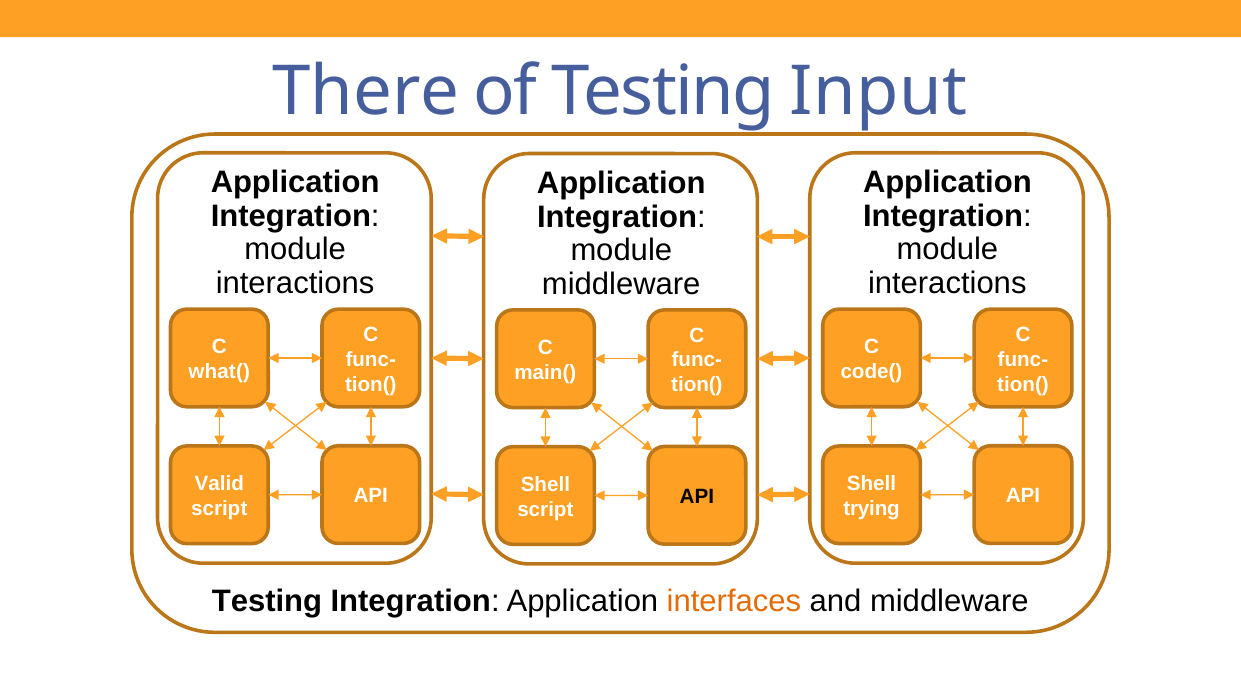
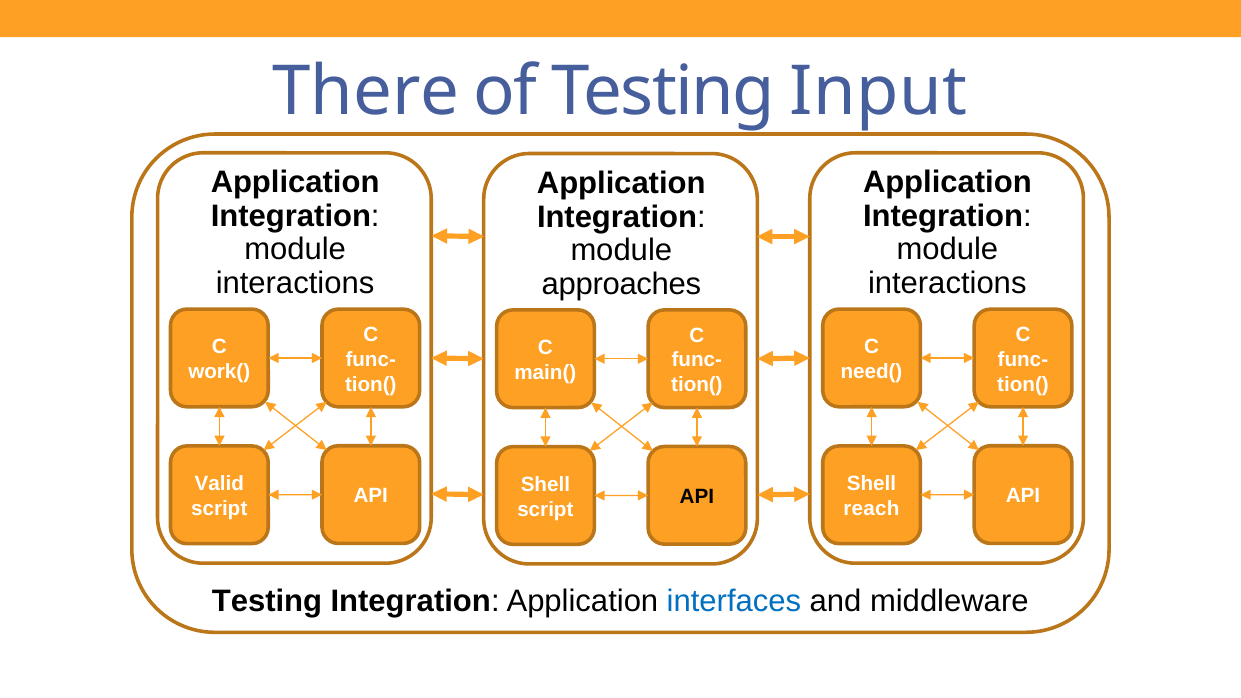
middleware at (621, 284): middleware -> approaches
what(: what( -> work(
code(: code( -> need(
trying: trying -> reach
interfaces colour: orange -> blue
